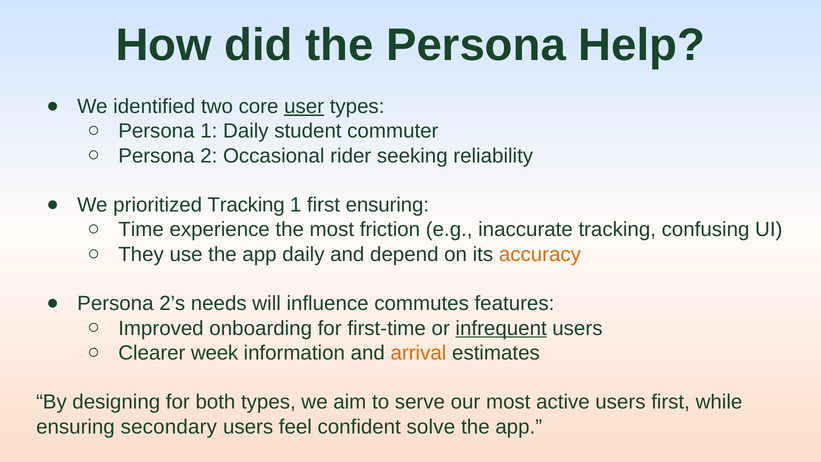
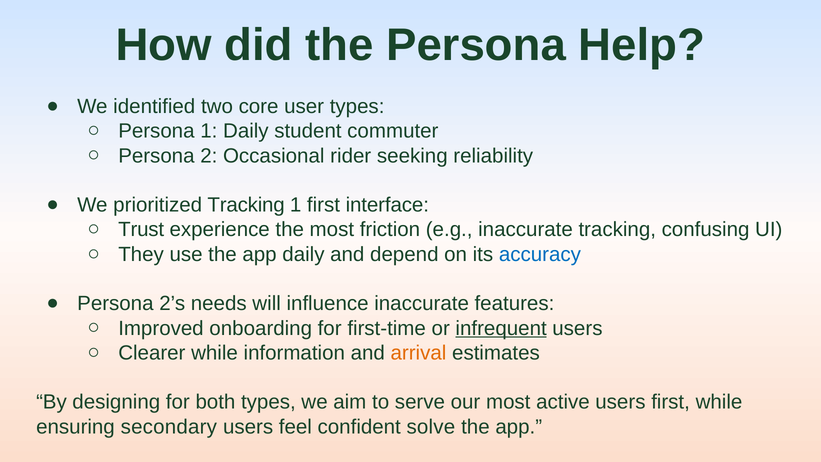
user underline: present -> none
first ensuring: ensuring -> interface
Time: Time -> Trust
accuracy colour: orange -> blue
influence commutes: commutes -> inaccurate
Clearer week: week -> while
